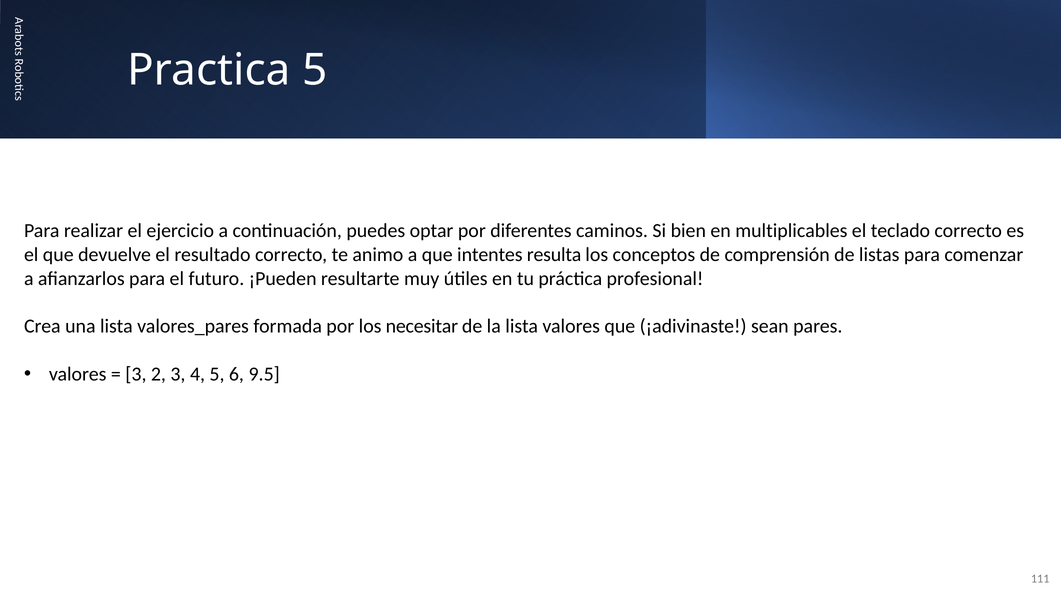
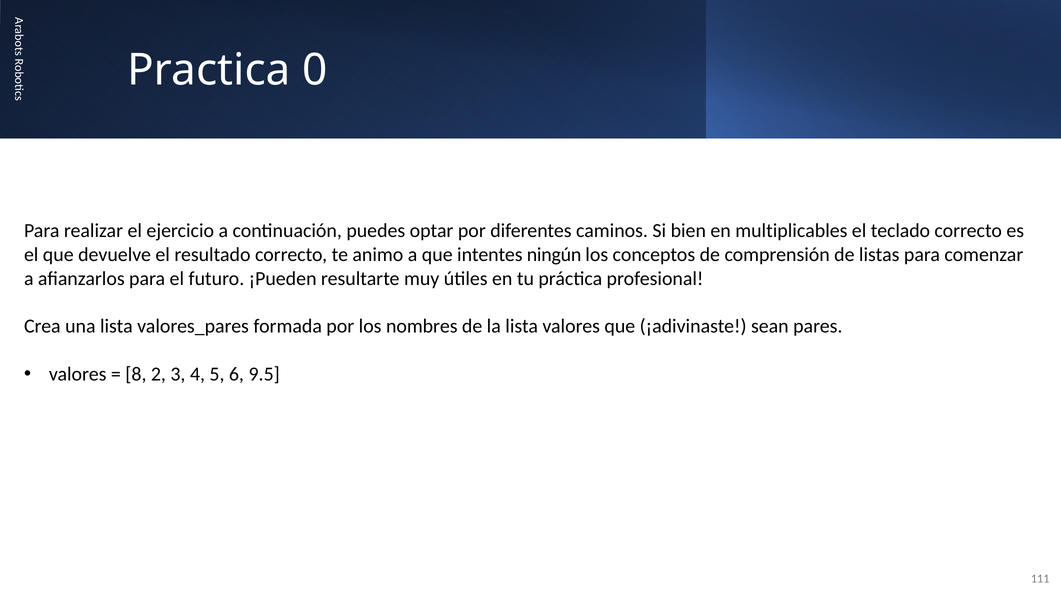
Practica 5: 5 -> 0
resulta: resulta -> ningún
necesitar: necesitar -> nombres
3 at (136, 374): 3 -> 8
